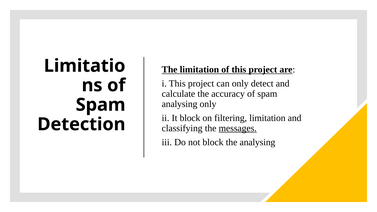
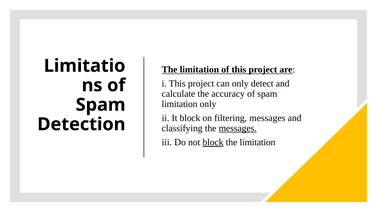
analysing at (180, 104): analysing -> limitation
filtering limitation: limitation -> messages
block at (213, 142) underline: none -> present
analysing at (257, 142): analysing -> limitation
